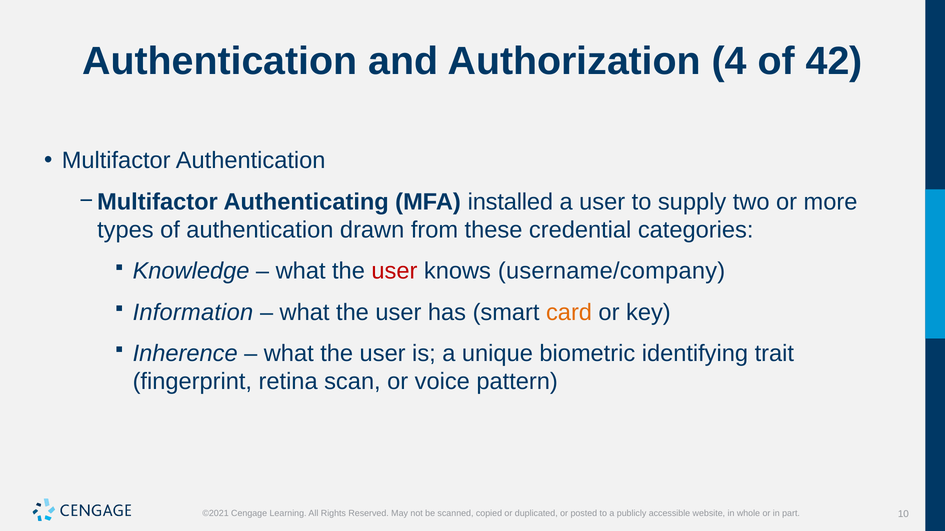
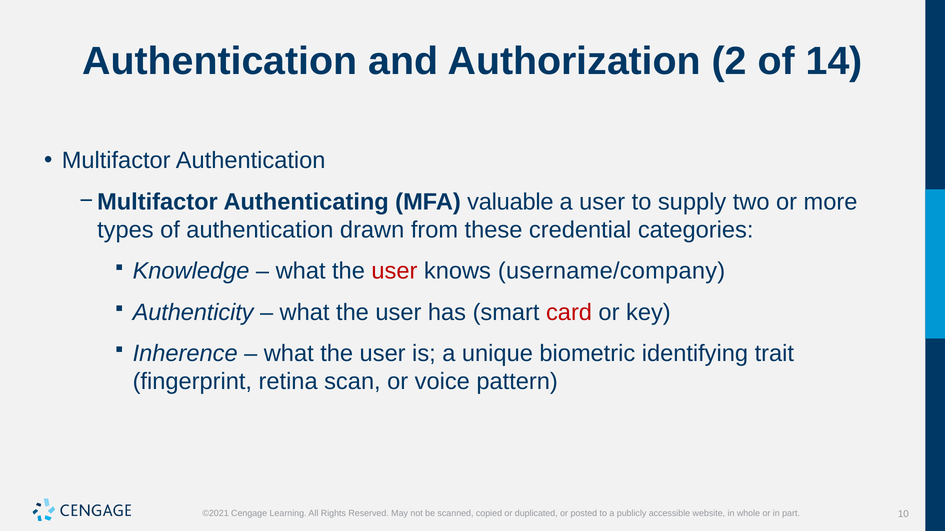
4: 4 -> 2
42: 42 -> 14
installed: installed -> valuable
Information: Information -> Authenticity
card colour: orange -> red
